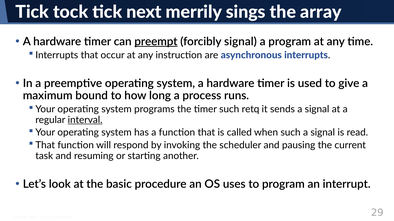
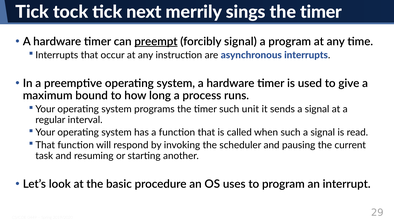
sings the array: array -> timer
retq: retq -> unit
interval underline: present -> none
